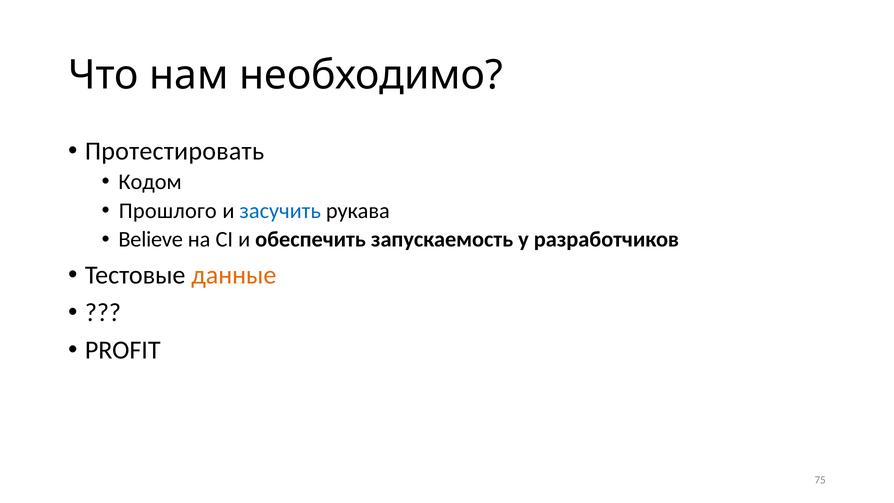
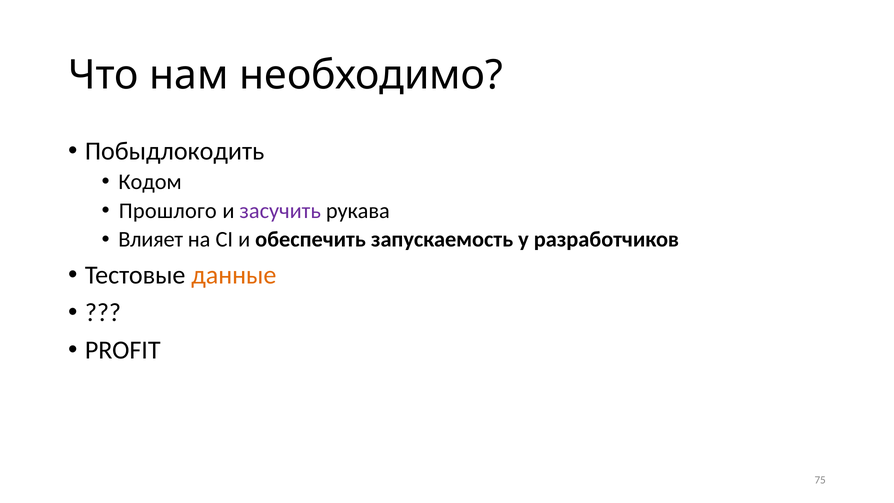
Протестировать: Протестировать -> Побыдлокодить
засучить colour: blue -> purple
Believe: Believe -> Влияет
